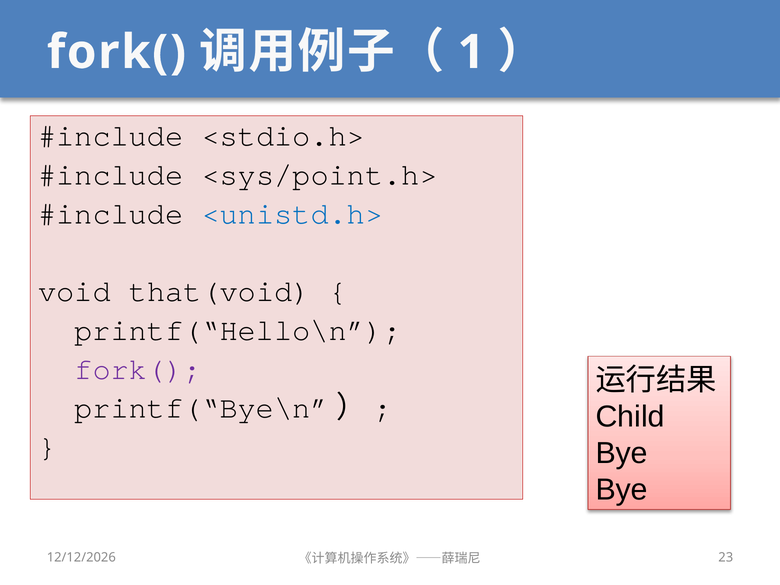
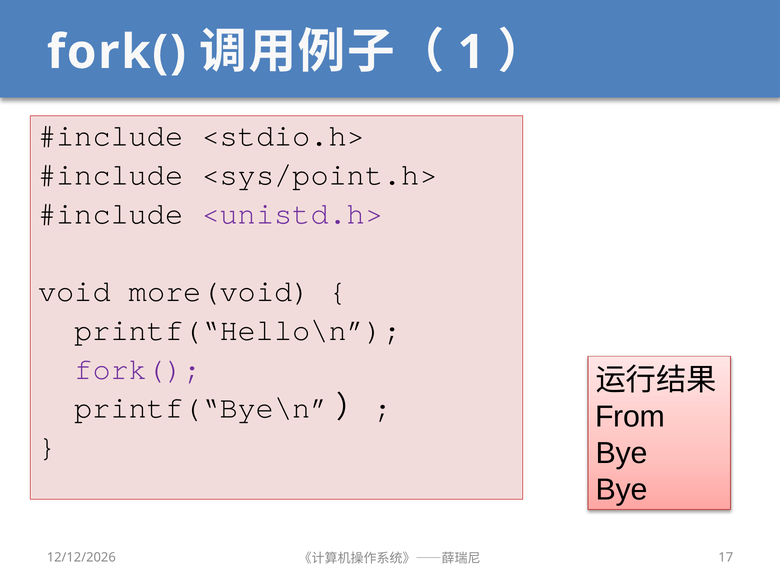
<unistd.h> colour: blue -> purple
that(void: that(void -> more(void
Child: Child -> From
23: 23 -> 17
